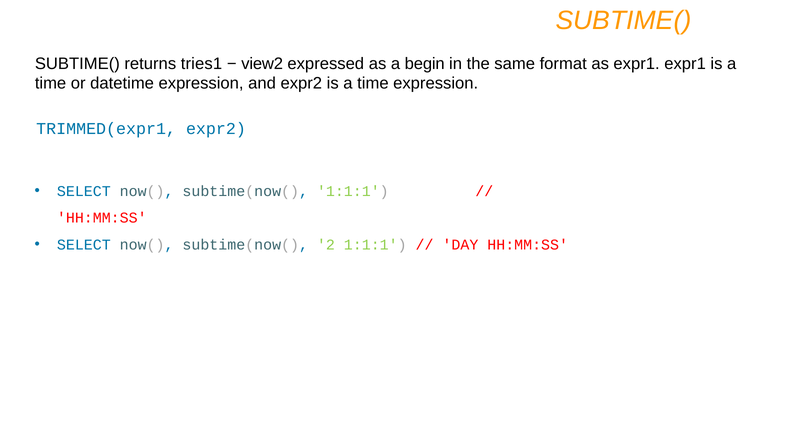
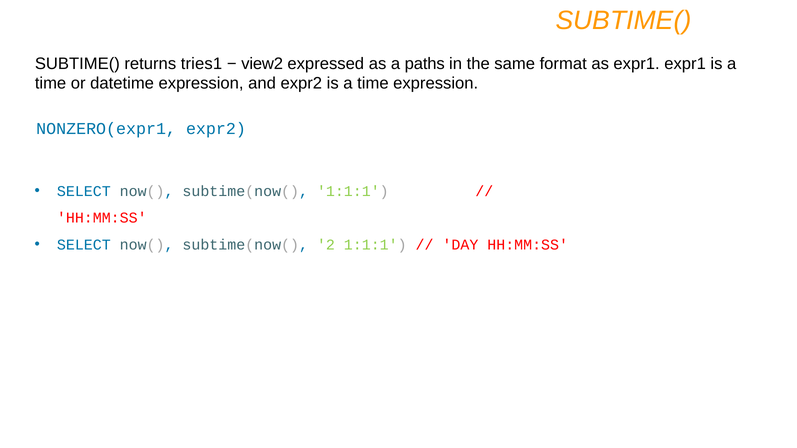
begin: begin -> paths
TRIMMED(expr1: TRIMMED(expr1 -> NONZERO(expr1
